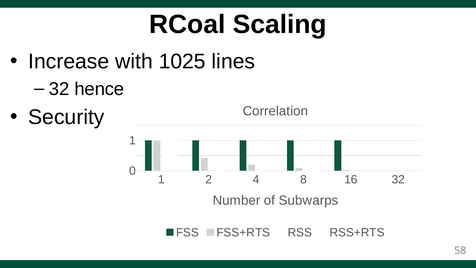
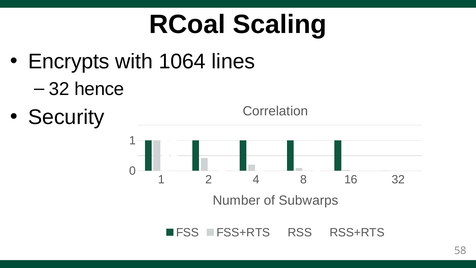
Increase: Increase -> Encrypts
1025: 1025 -> 1064
